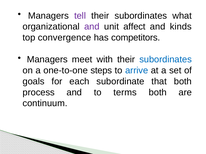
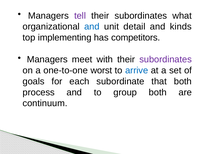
and at (92, 27) colour: purple -> blue
affect: affect -> detail
convergence: convergence -> implementing
subordinates at (166, 60) colour: blue -> purple
steps: steps -> worst
terms: terms -> group
